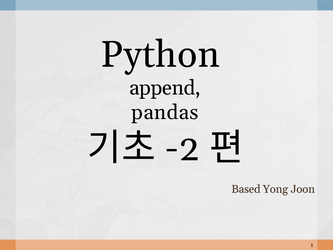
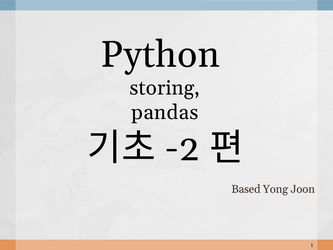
append: append -> storing
